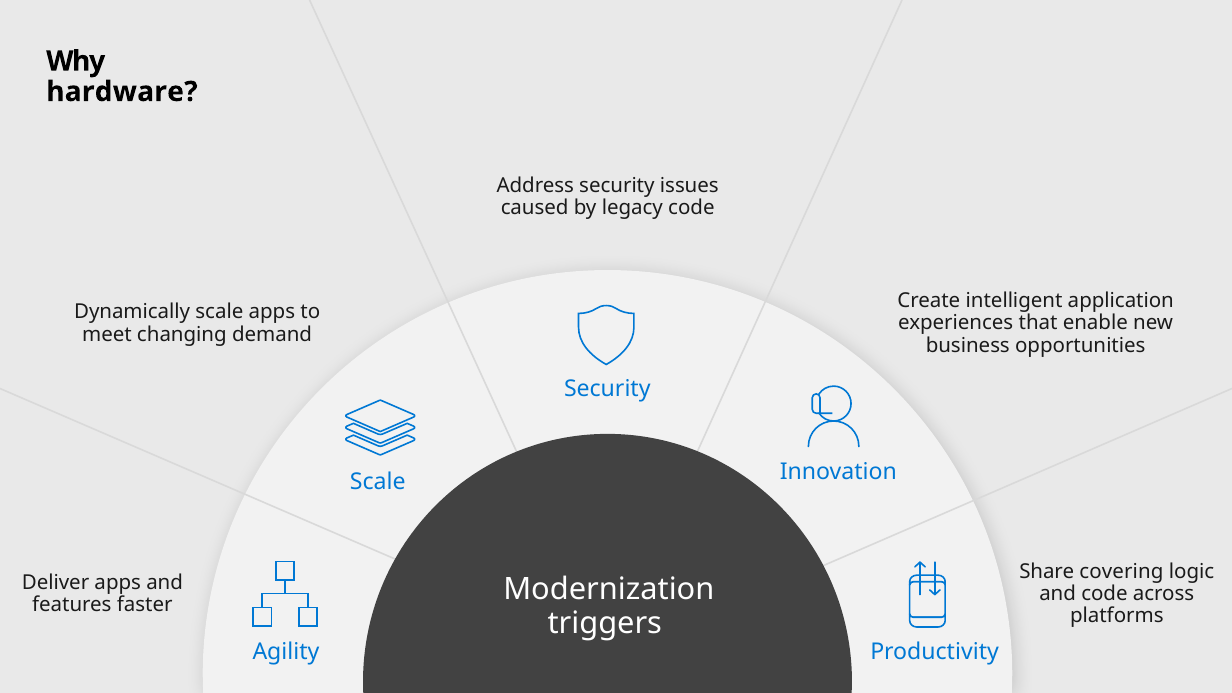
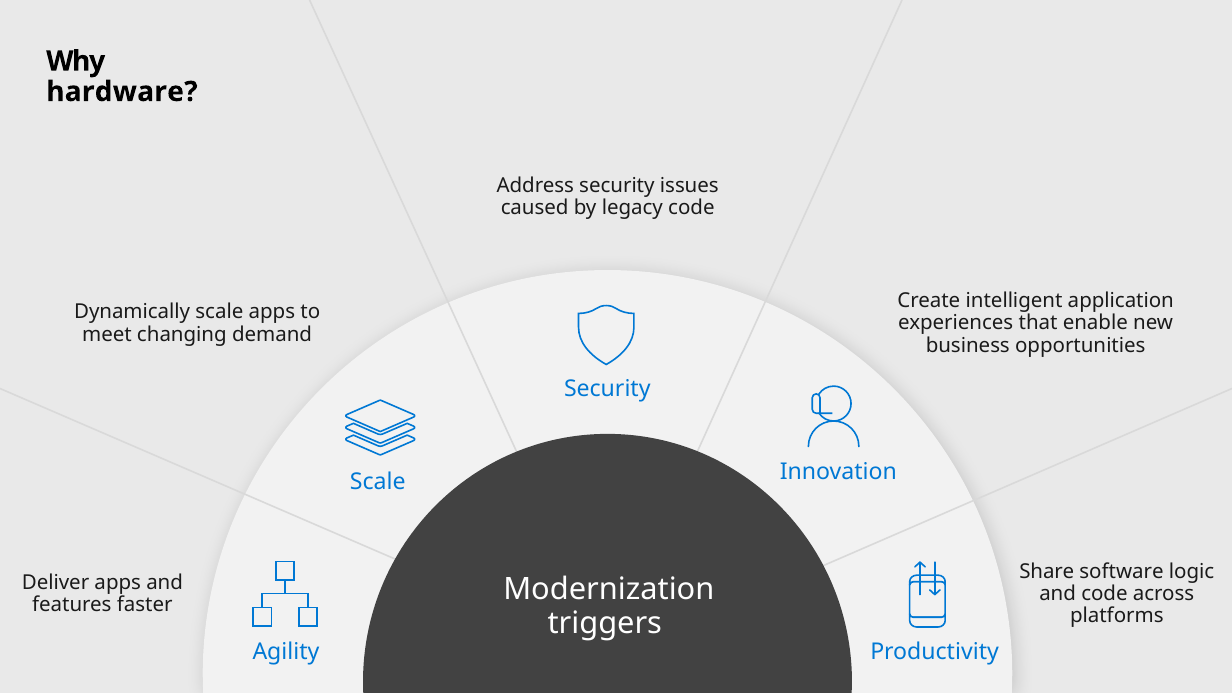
covering: covering -> software
